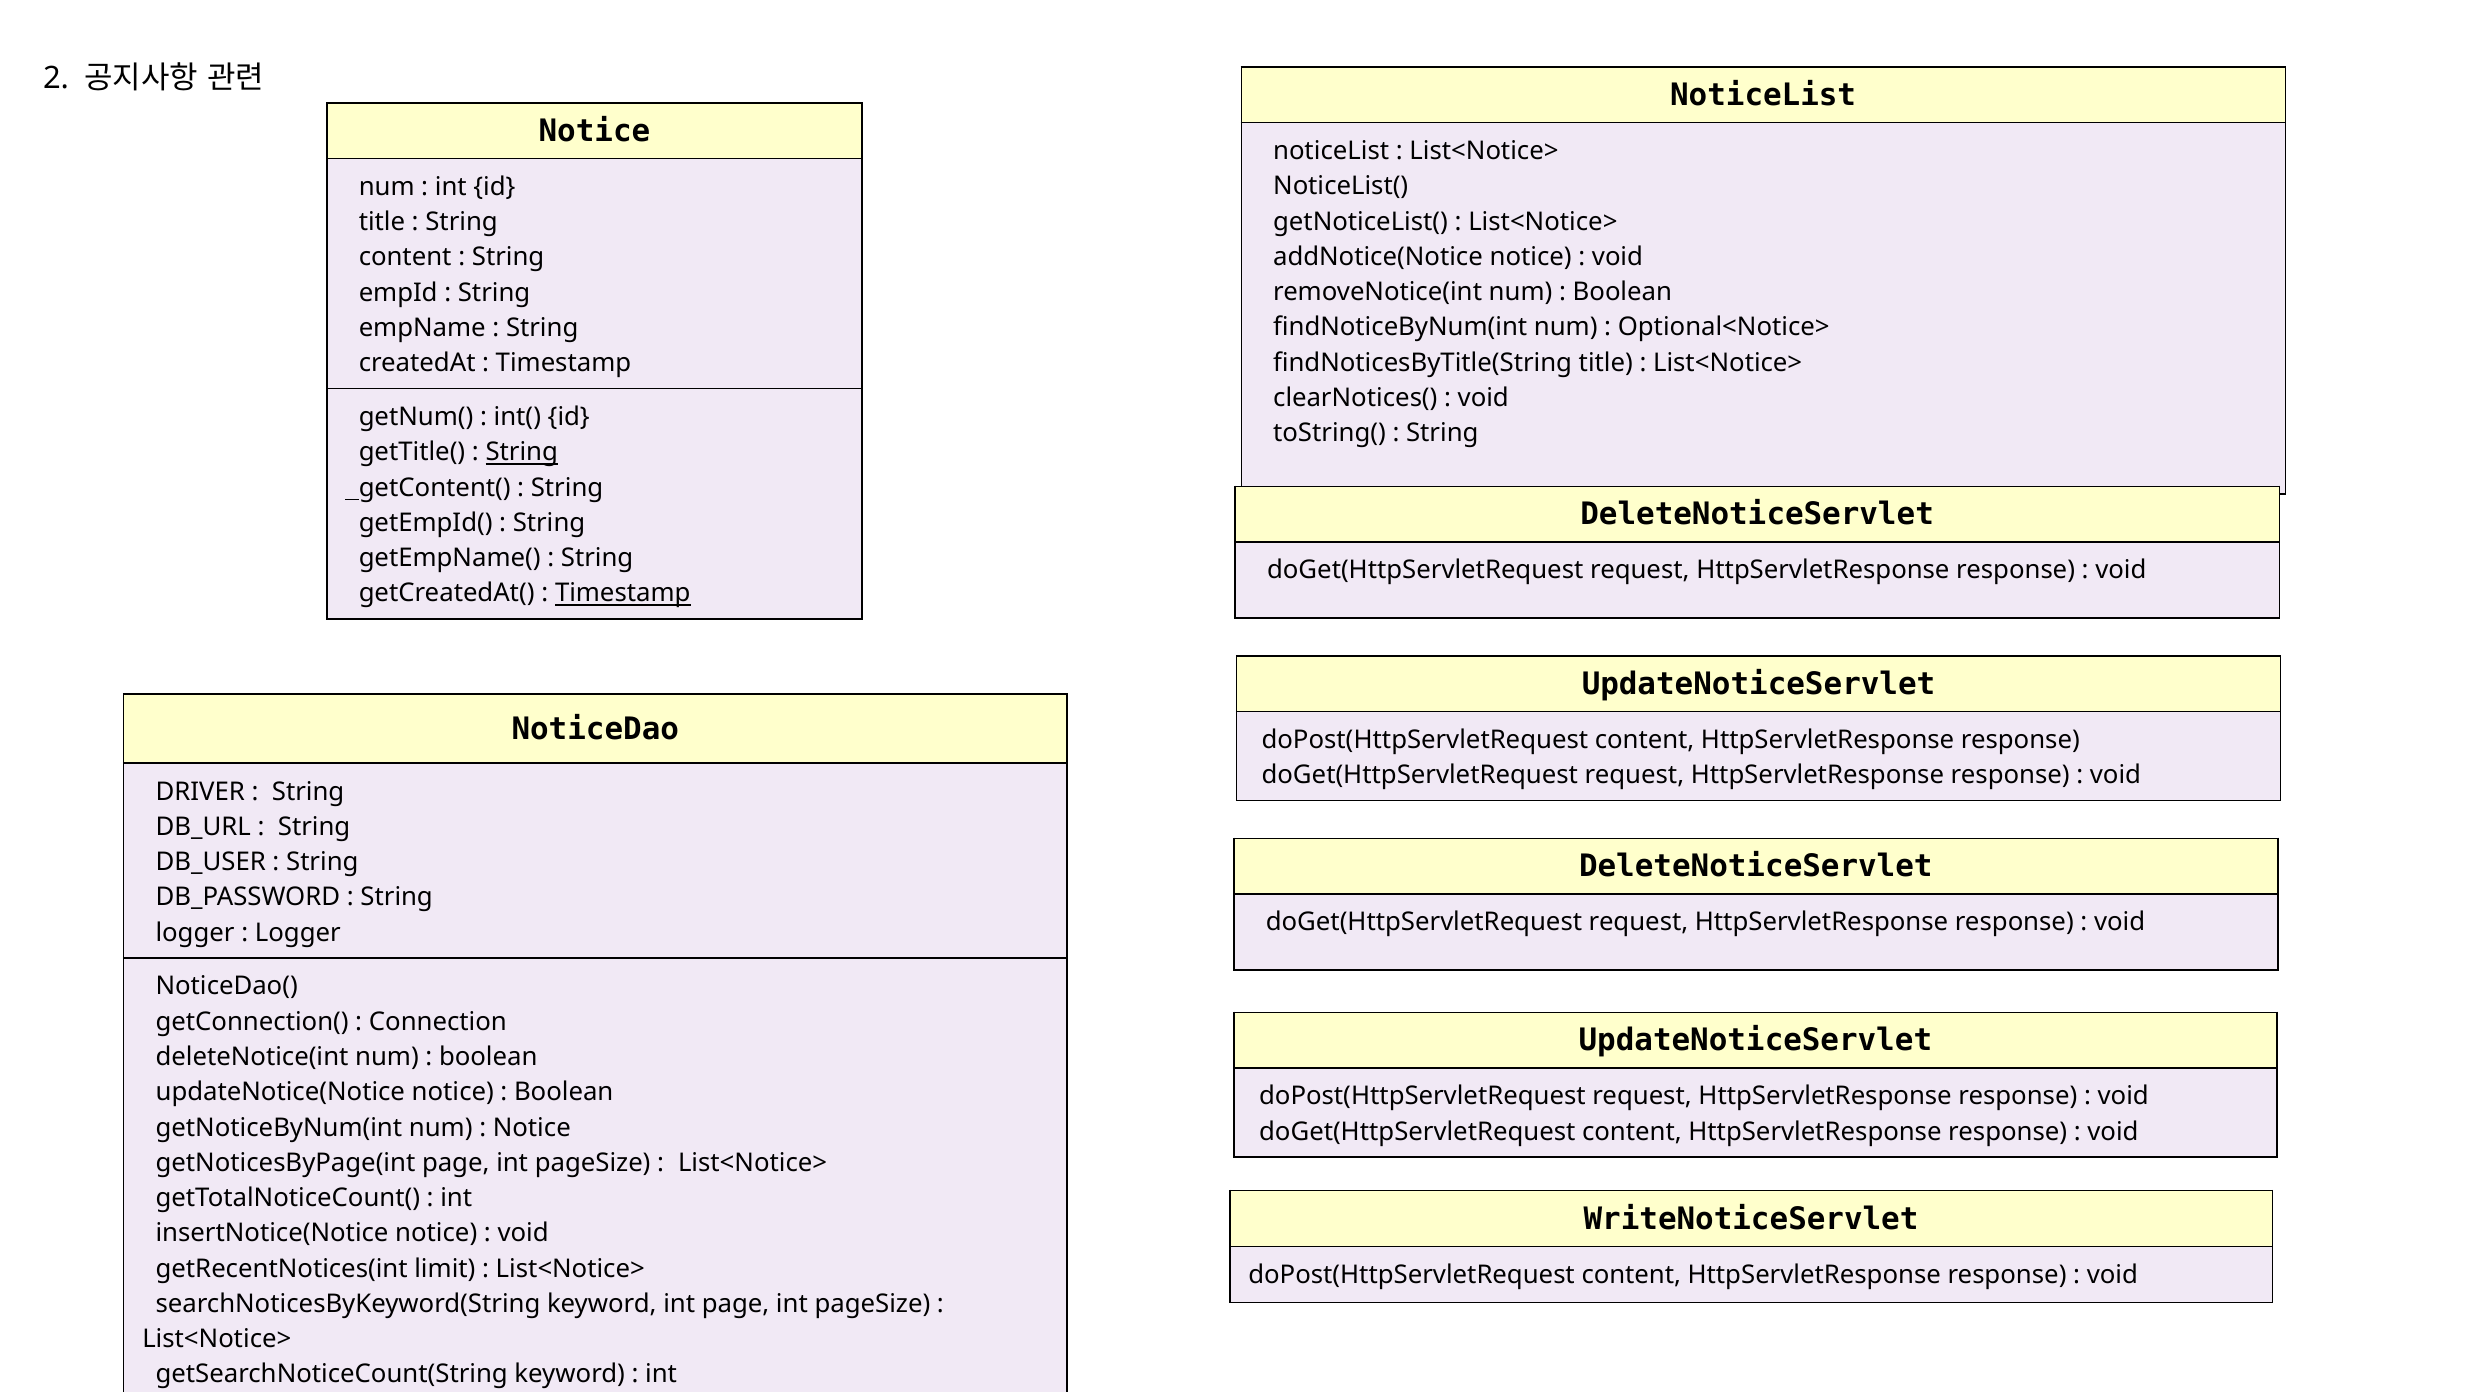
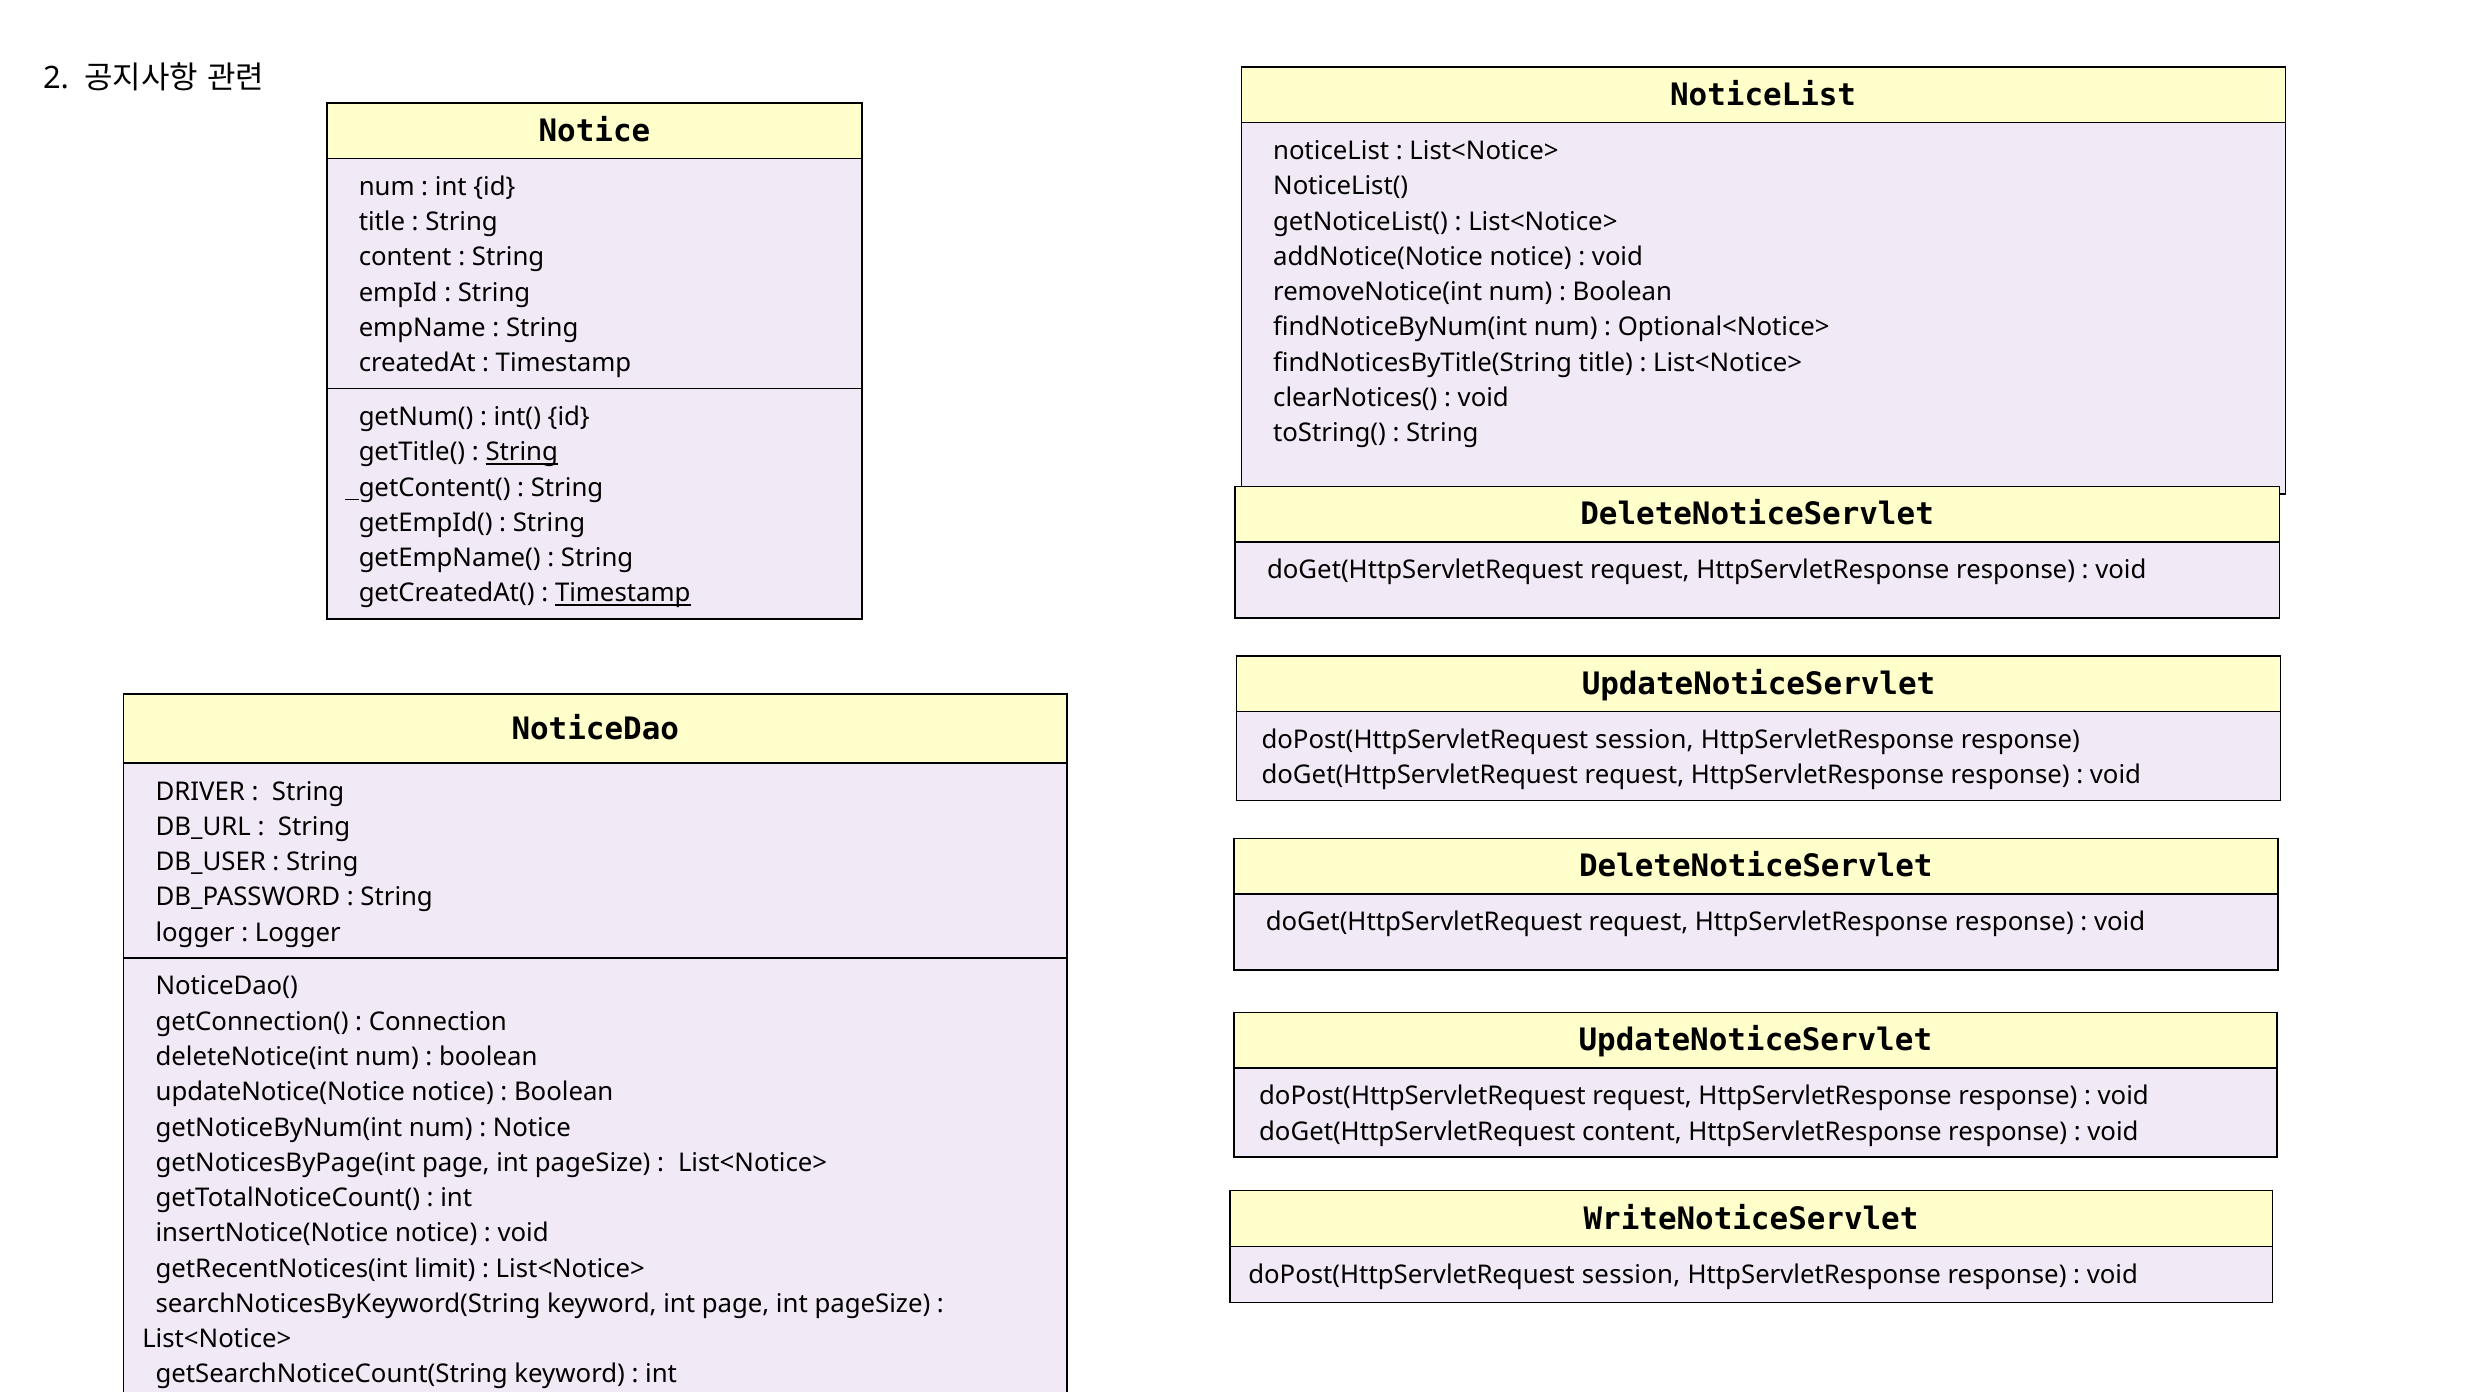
content at (1645, 740): content -> session
content at (1631, 1274): content -> session
